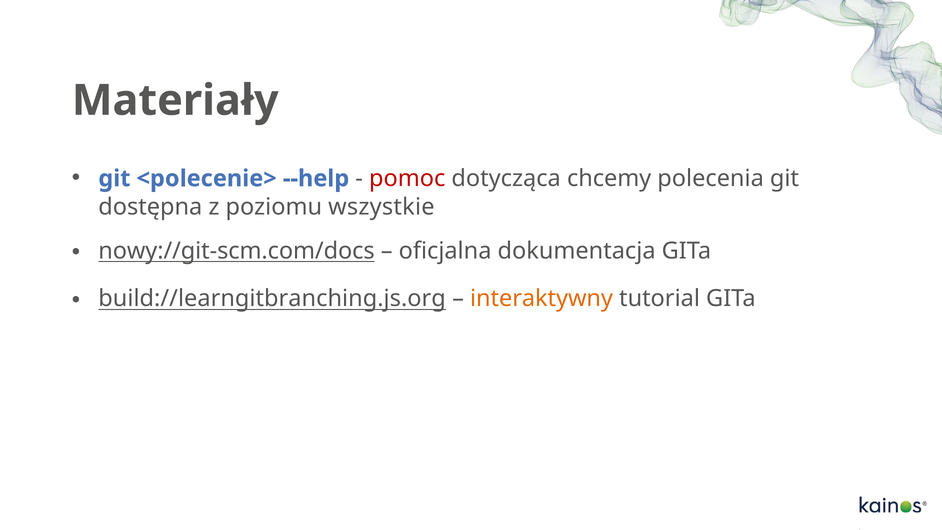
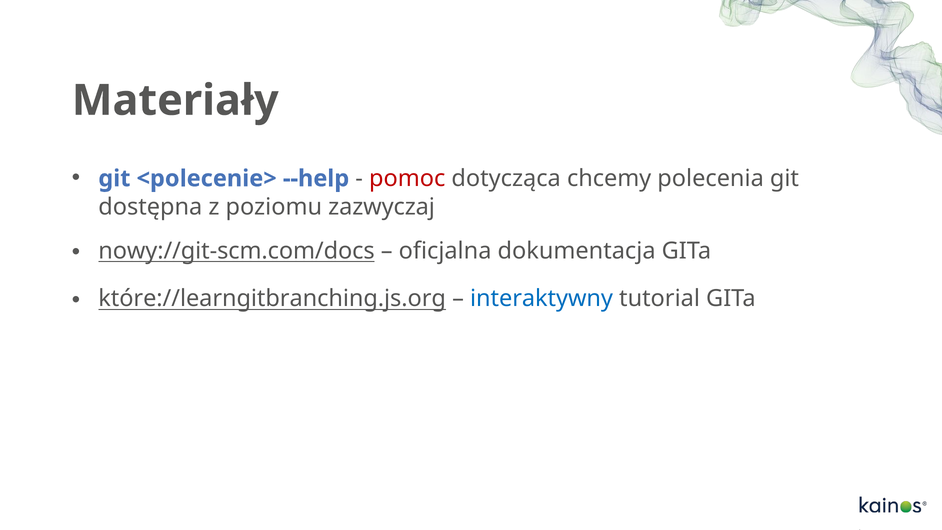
wszystkie: wszystkie -> zazwyczaj
build://learngitbranching.js.org: build://learngitbranching.js.org -> które://learngitbranching.js.org
interaktywny colour: orange -> blue
